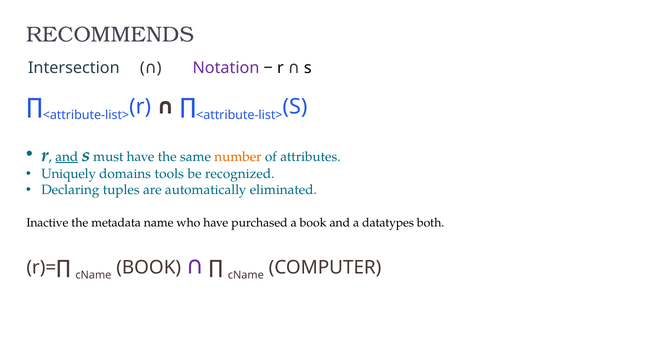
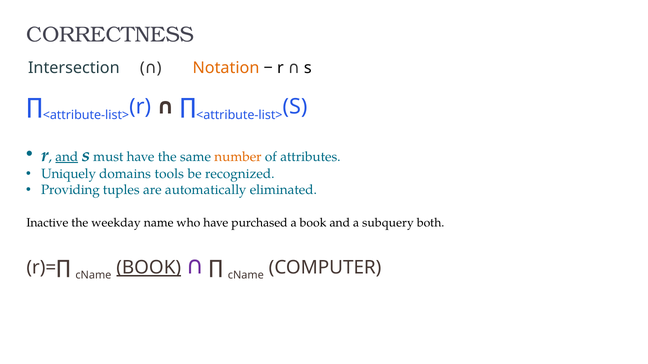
RECOMMENDS: RECOMMENDS -> CORRECTNESS
Notation colour: purple -> orange
Declaring: Declaring -> Providing
metadata: metadata -> weekday
datatypes: datatypes -> subquery
BOOK at (149, 268) underline: none -> present
